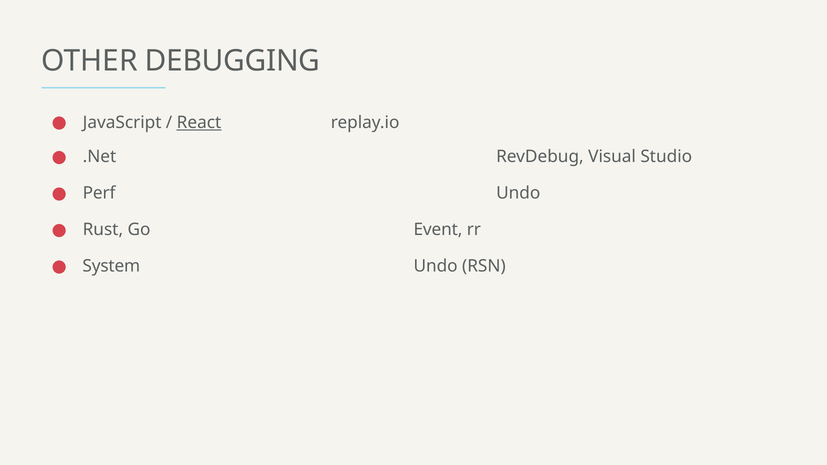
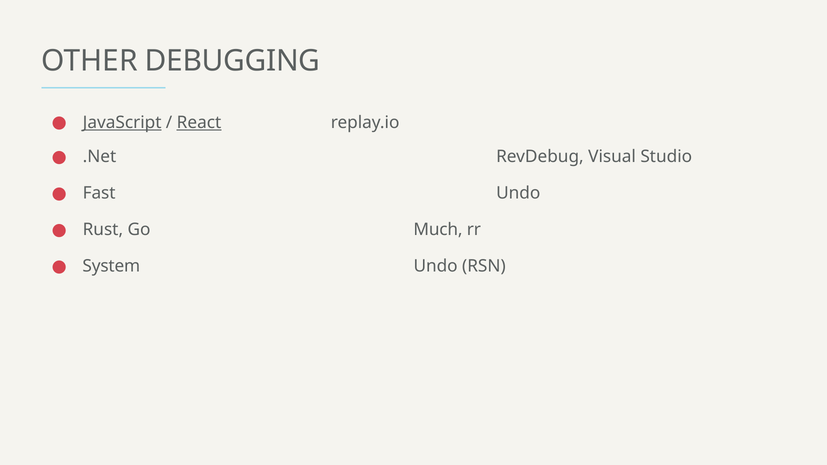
JavaScript underline: none -> present
Perf: Perf -> Fast
Event: Event -> Much
